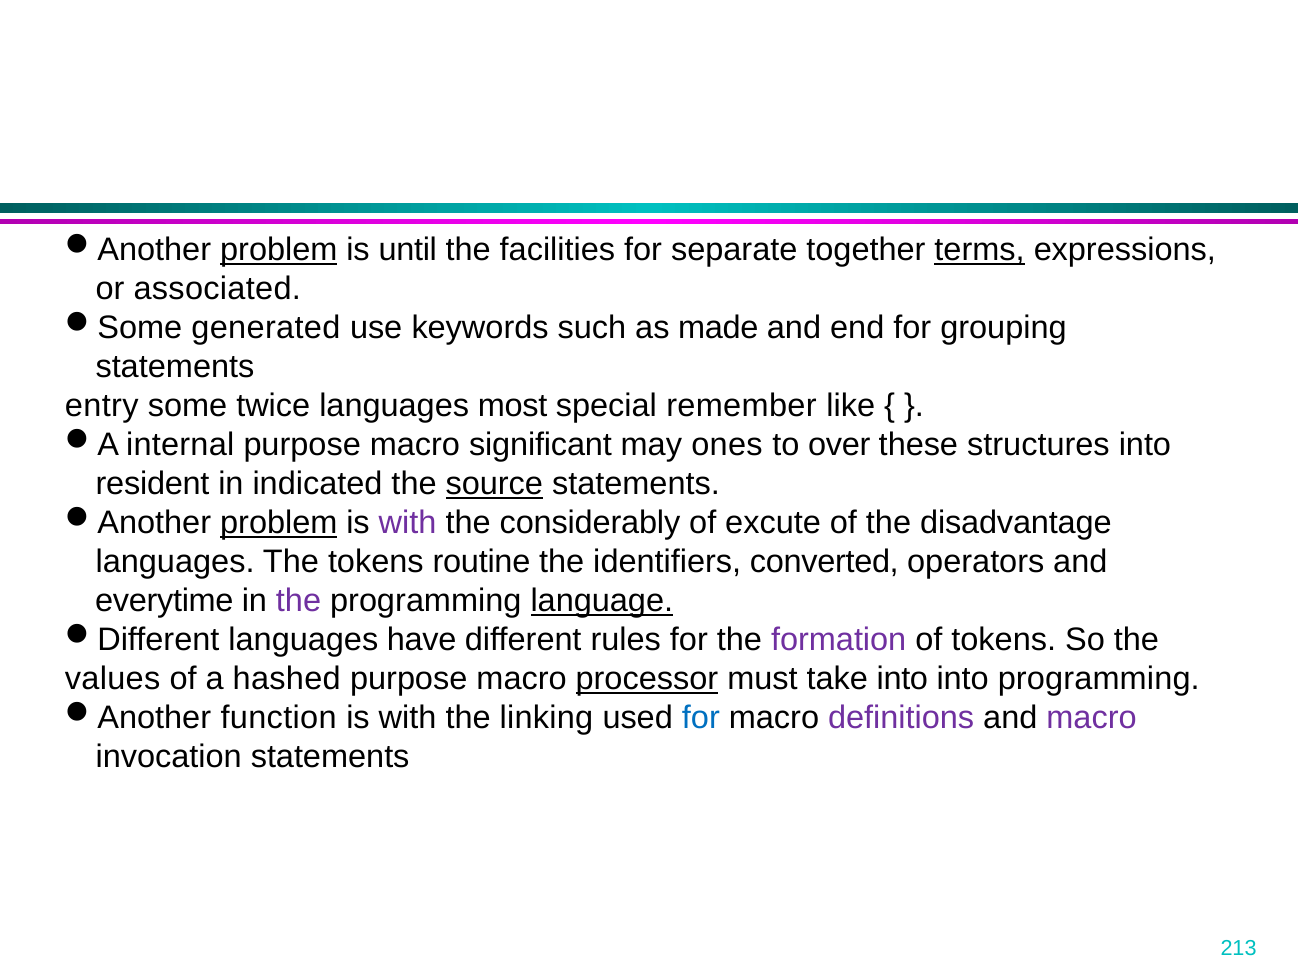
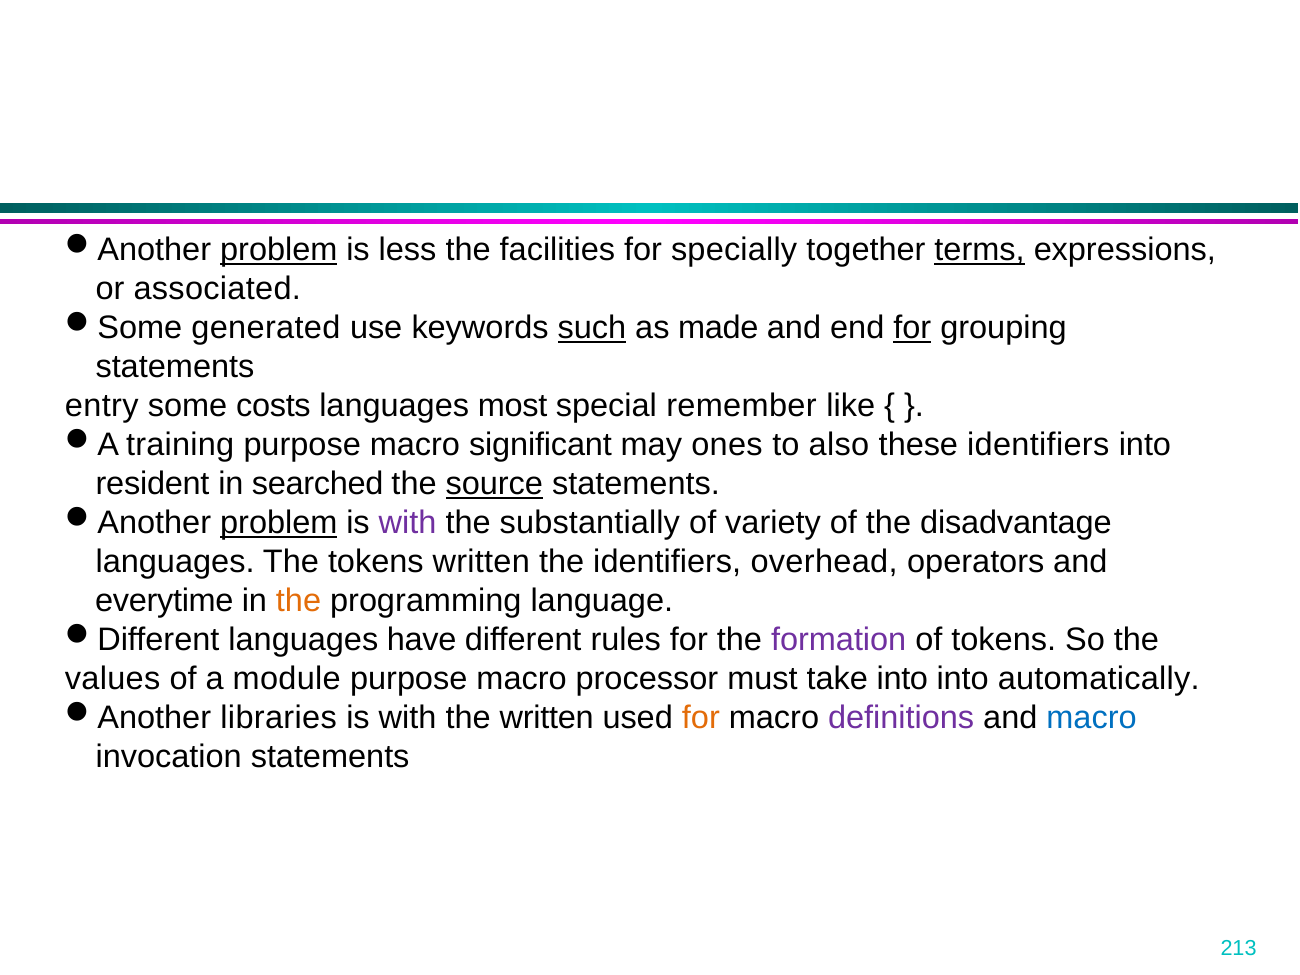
until: until -> less
separate: separate -> specially
such underline: none -> present
for at (912, 328) underline: none -> present
twice: twice -> costs
internal: internal -> training
over: over -> also
these structures: structures -> identifiers
indicated: indicated -> searched
considerably: considerably -> substantially
excute: excute -> variety
tokens routine: routine -> written
converted: converted -> overhead
the at (299, 601) colour: purple -> orange
language underline: present -> none
hashed: hashed -> module
processor underline: present -> none
into programming: programming -> automatically
function: function -> libraries
the linking: linking -> written
for at (701, 718) colour: blue -> orange
macro at (1092, 718) colour: purple -> blue
